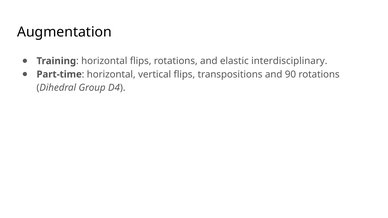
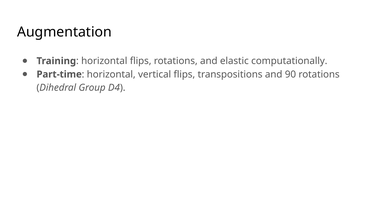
interdisciplinary: interdisciplinary -> computationally
